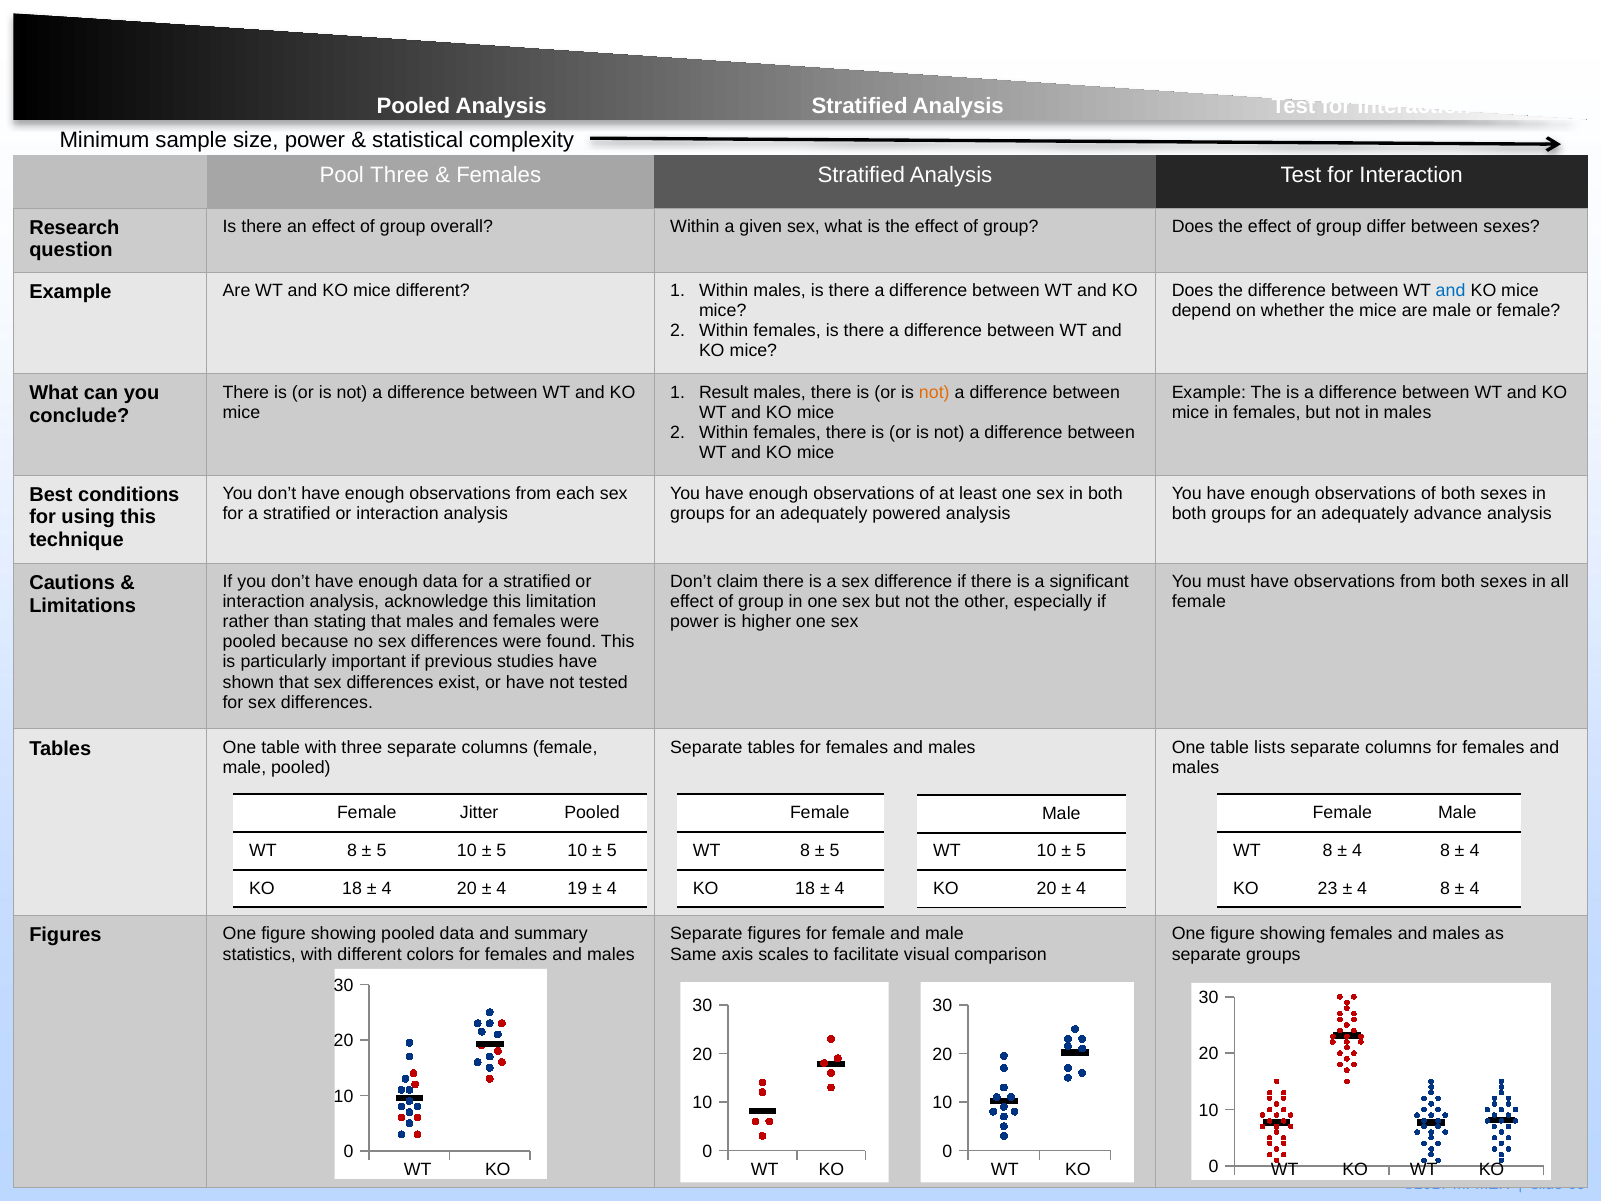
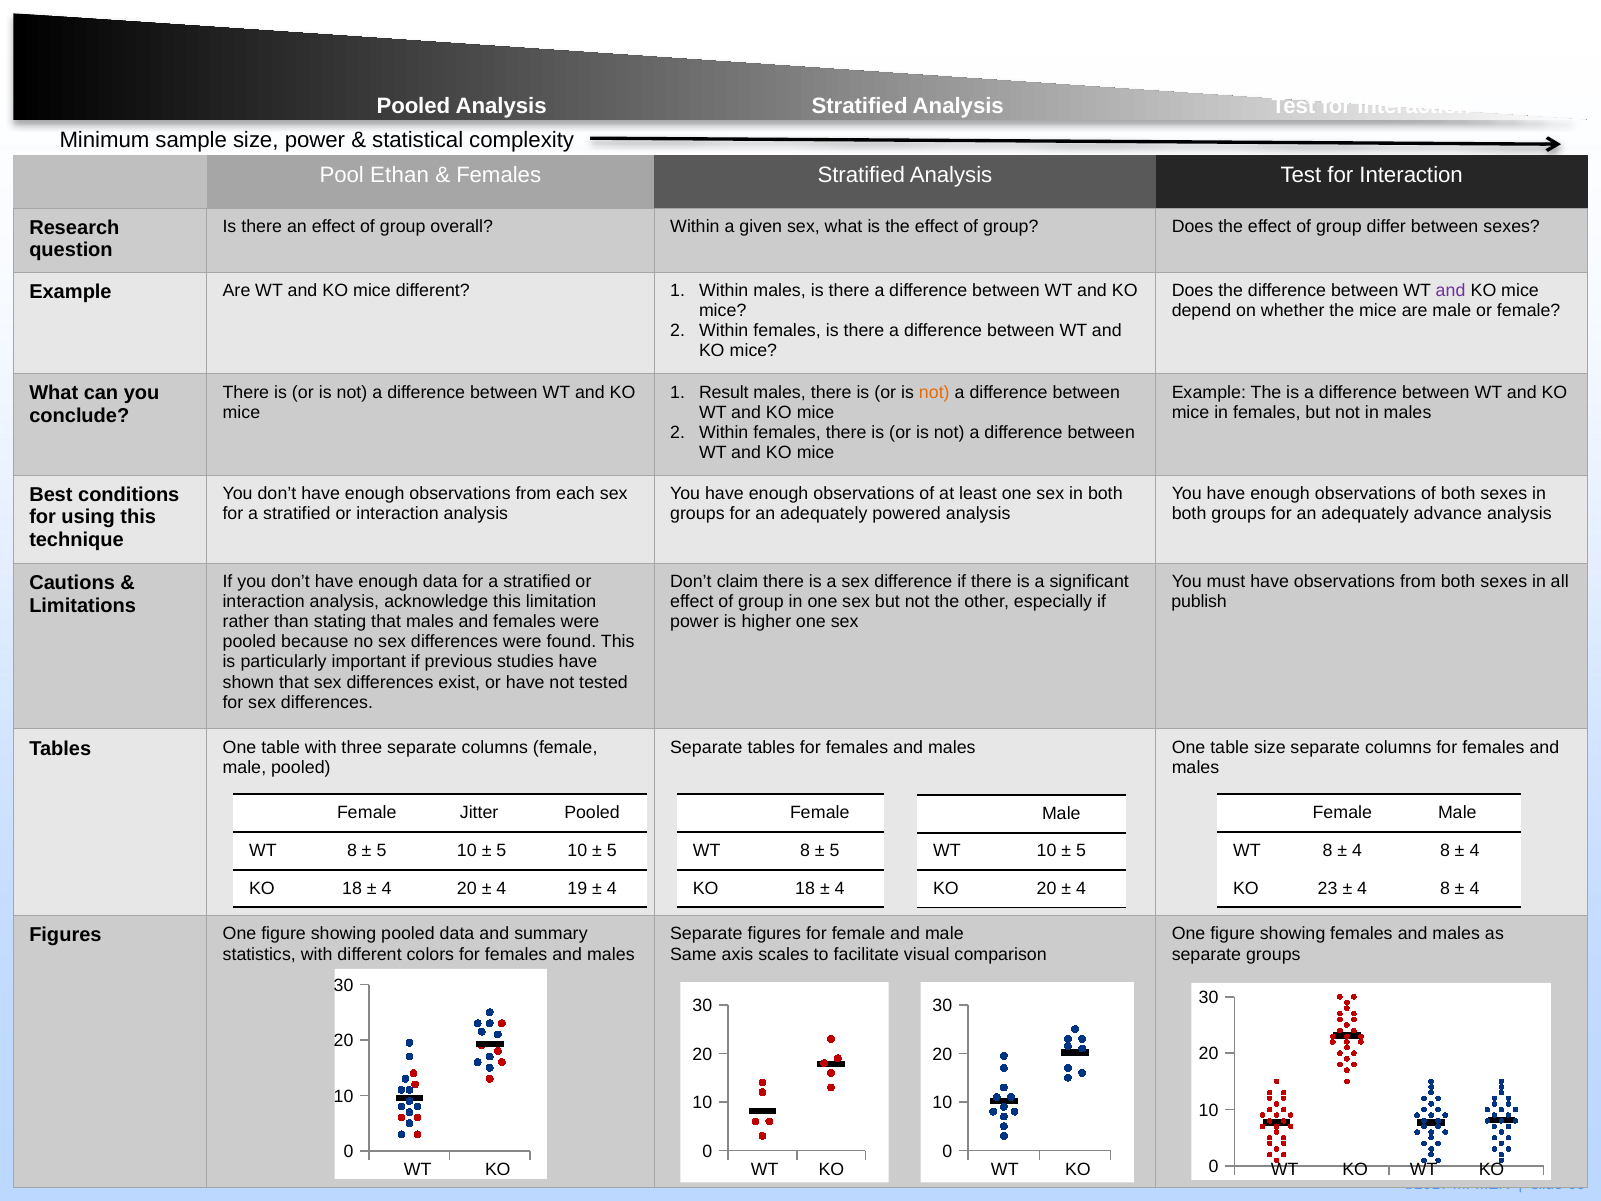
Pool Three: Three -> Ethan
and at (1451, 291) colour: blue -> purple
female at (1199, 602): female -> publish
table lists: lists -> size
